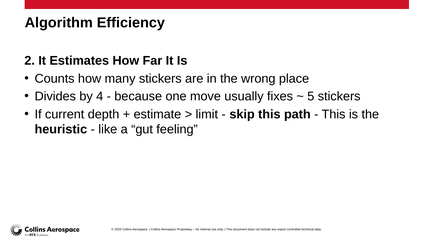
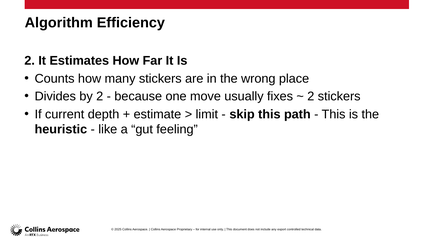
by 4: 4 -> 2
5 at (311, 97): 5 -> 2
